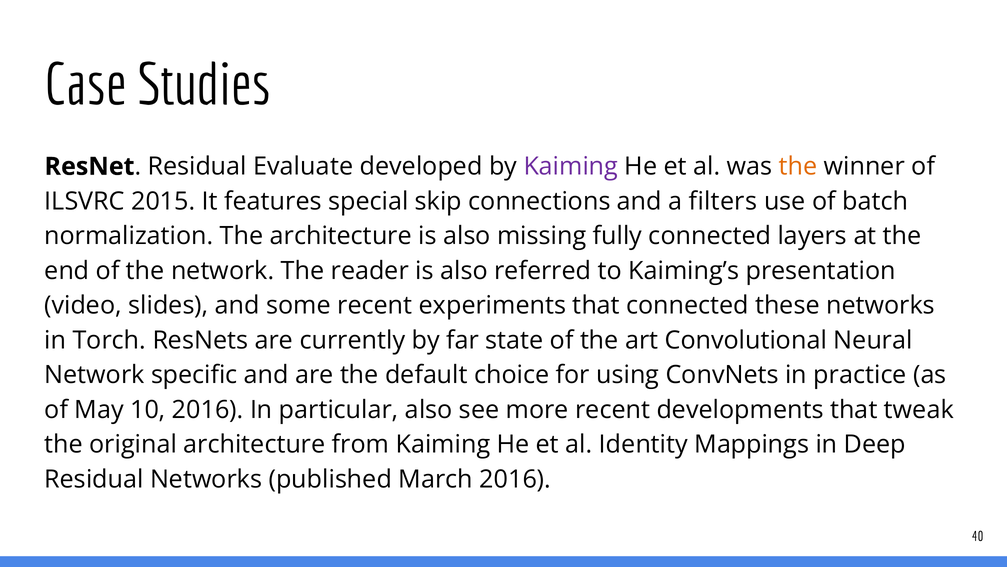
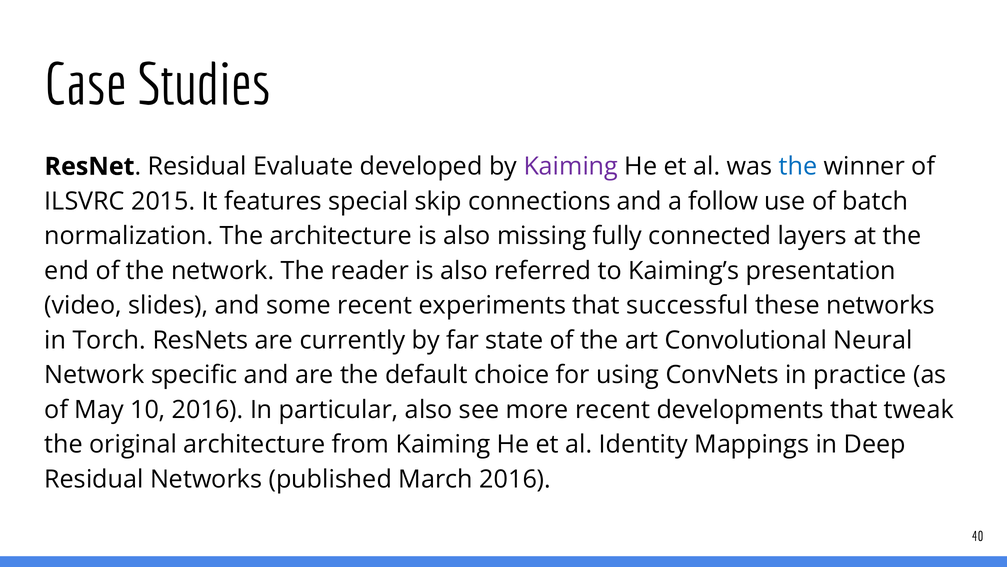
the at (798, 166) colour: orange -> blue
filters: filters -> follow
that connected: connected -> successful
